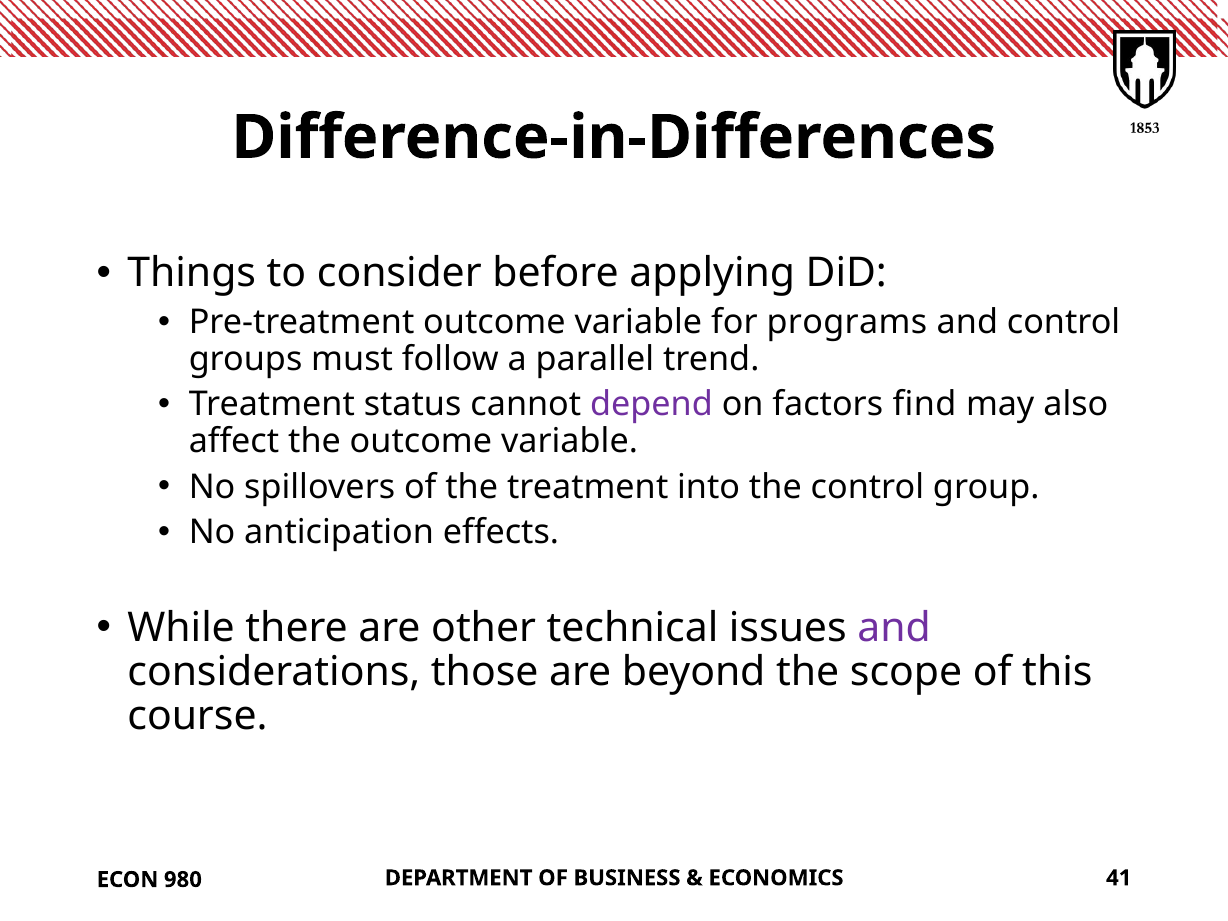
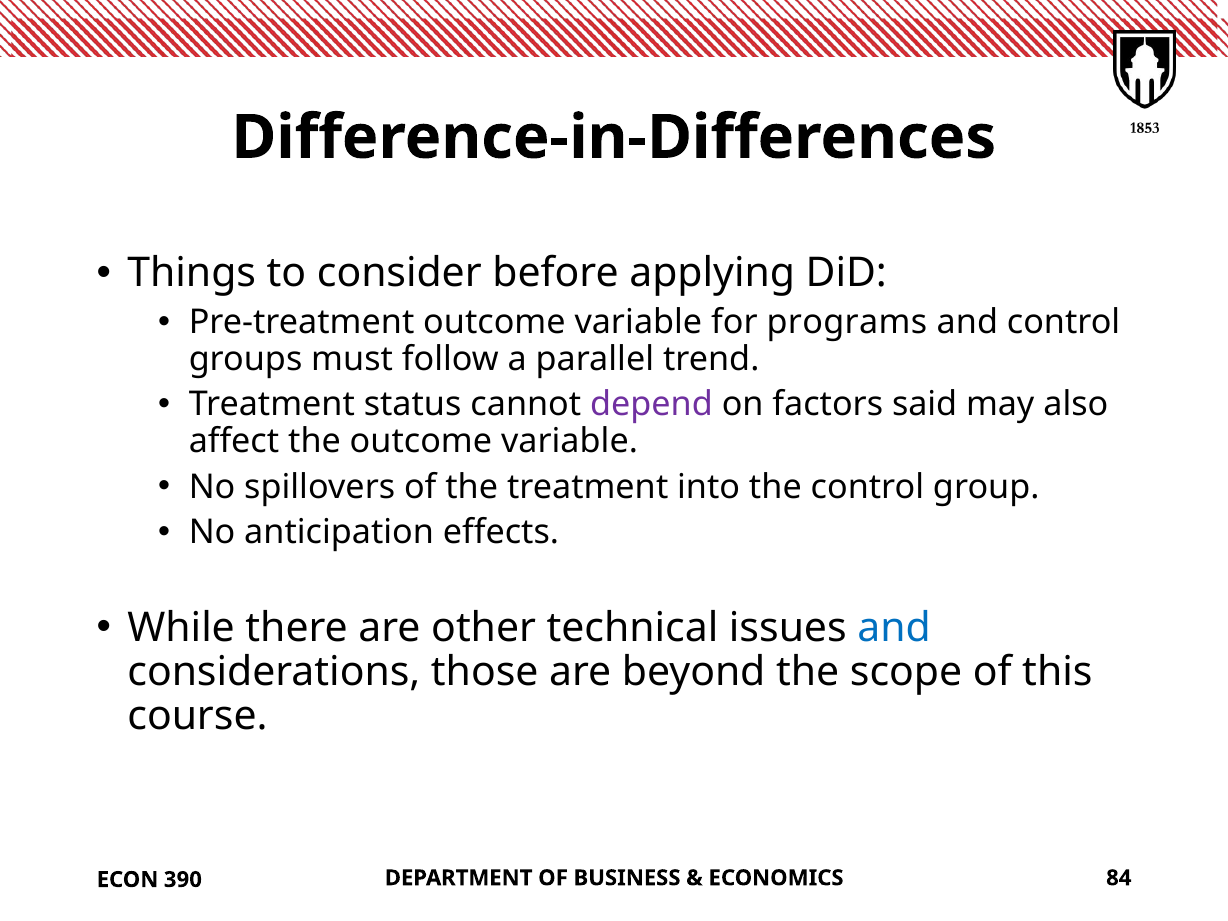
find: find -> said
and at (894, 628) colour: purple -> blue
41: 41 -> 84
980: 980 -> 390
